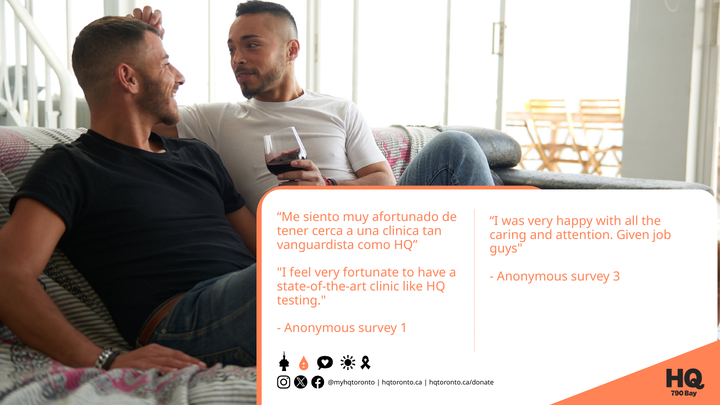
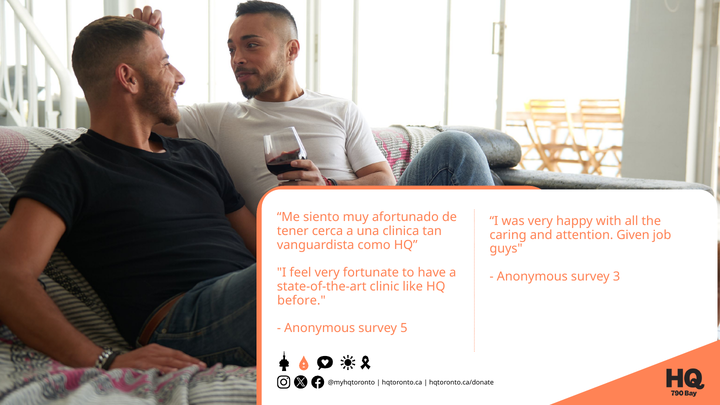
testing: testing -> before
1: 1 -> 5
